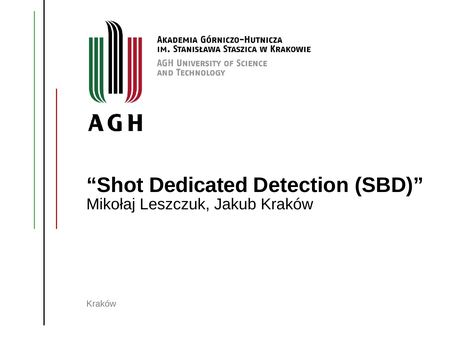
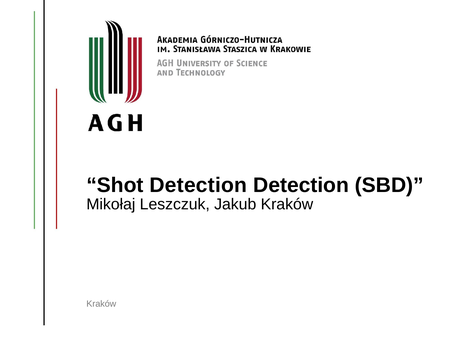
Shot Dedicated: Dedicated -> Detection
